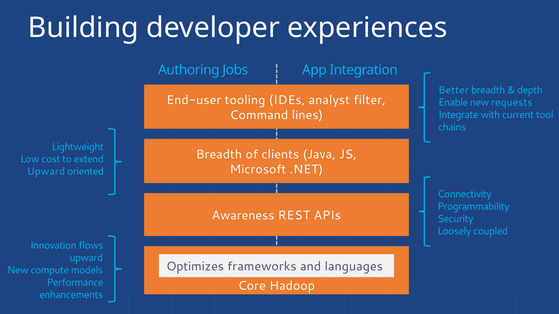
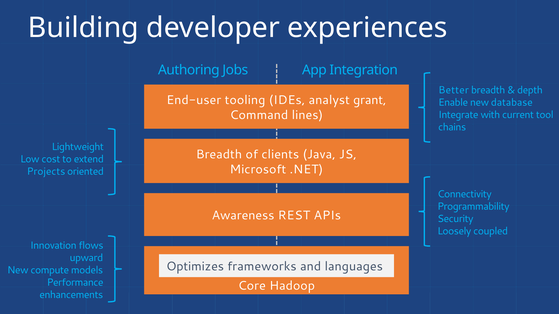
filter: filter -> grant
requests: requests -> database
Upward at (46, 172): Upward -> Projects
